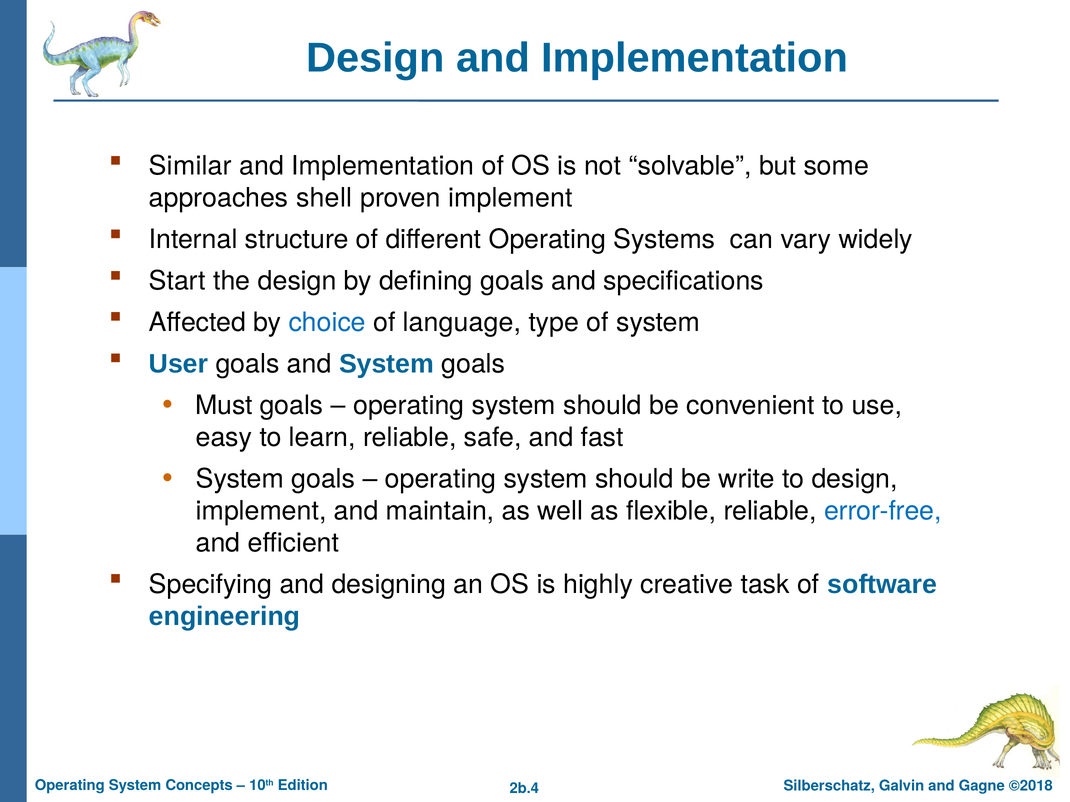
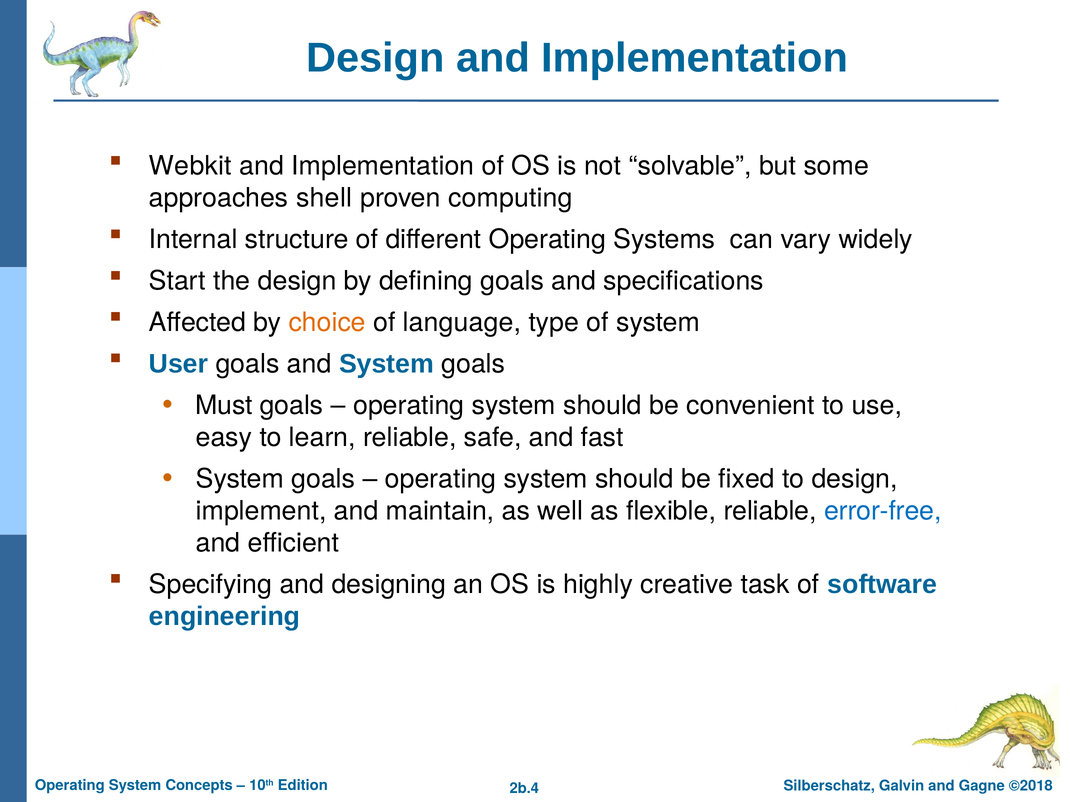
Similar: Similar -> Webkit
proven implement: implement -> computing
choice colour: blue -> orange
write: write -> fixed
